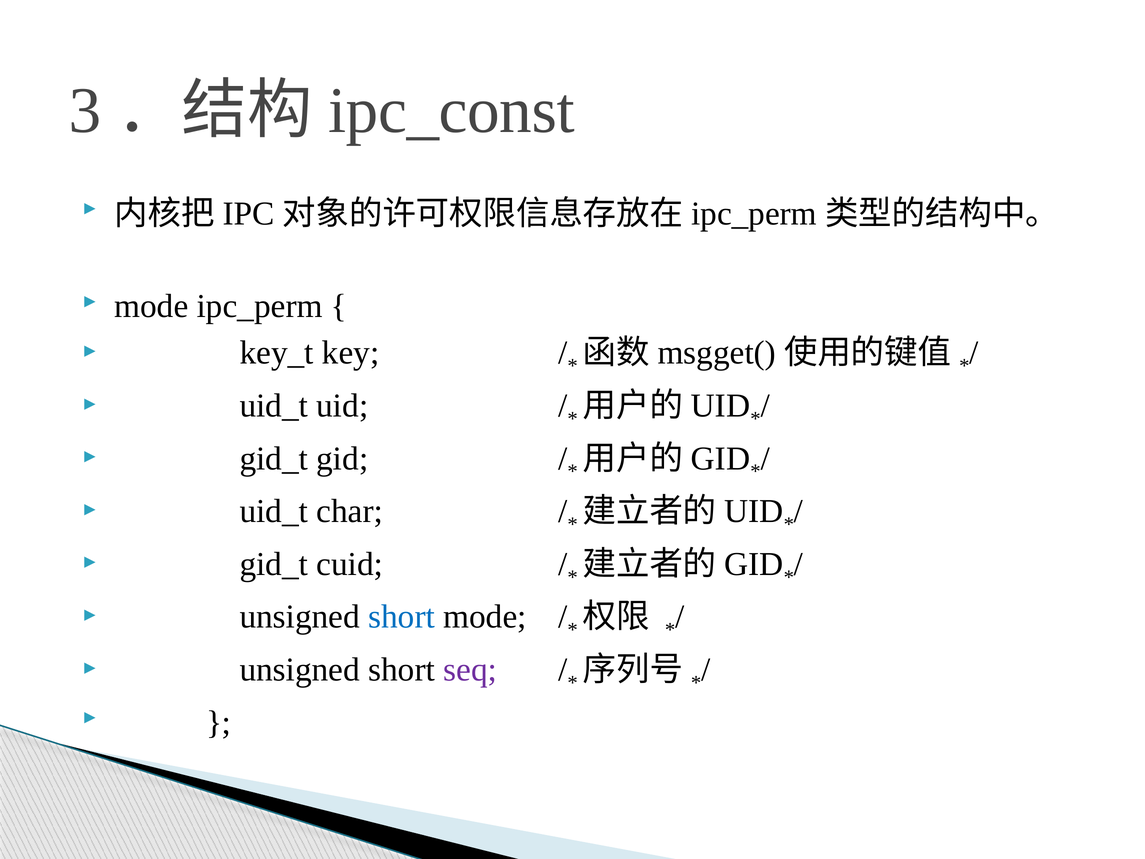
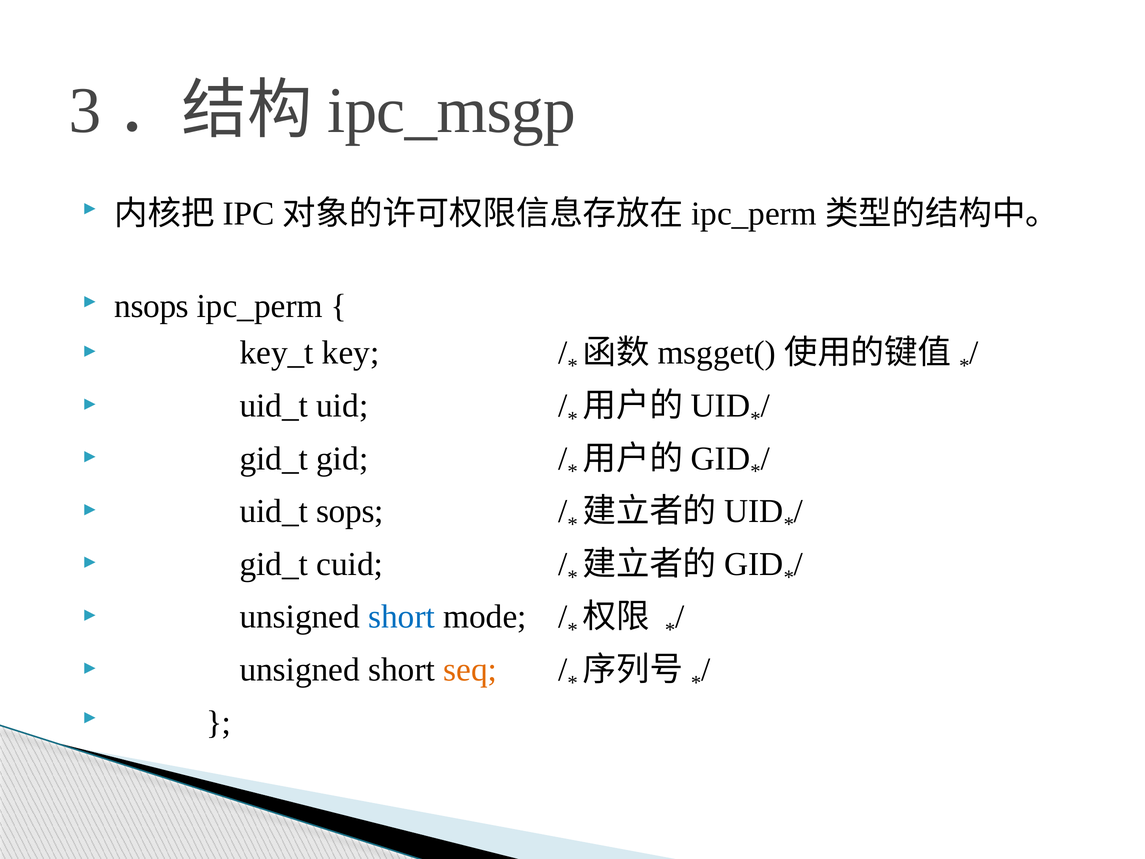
ipc_const: ipc_const -> ipc_msgp
mode at (151, 306): mode -> nsops
char: char -> sops
seq colour: purple -> orange
